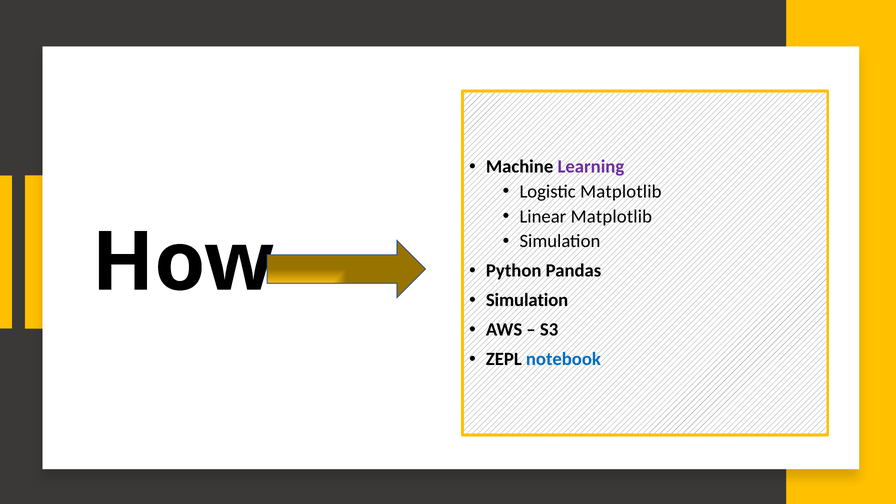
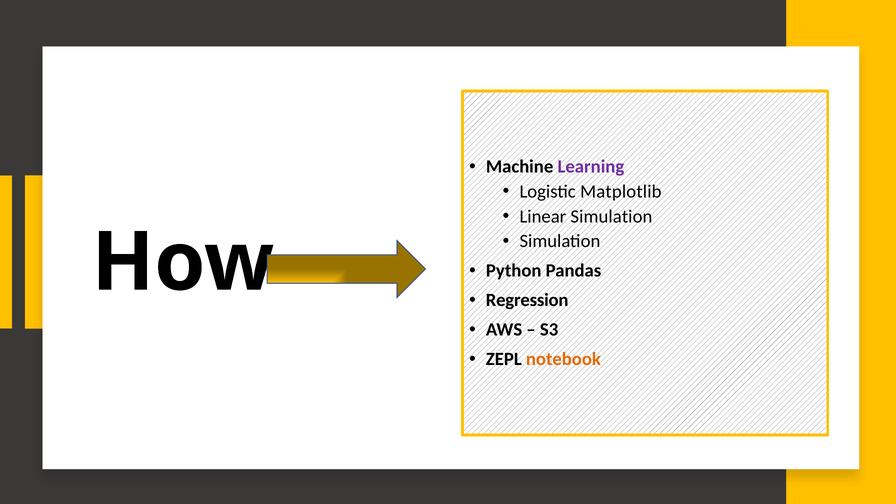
Linear Matplotlib: Matplotlib -> Simulation
Simulation at (527, 300): Simulation -> Regression
notebook colour: blue -> orange
